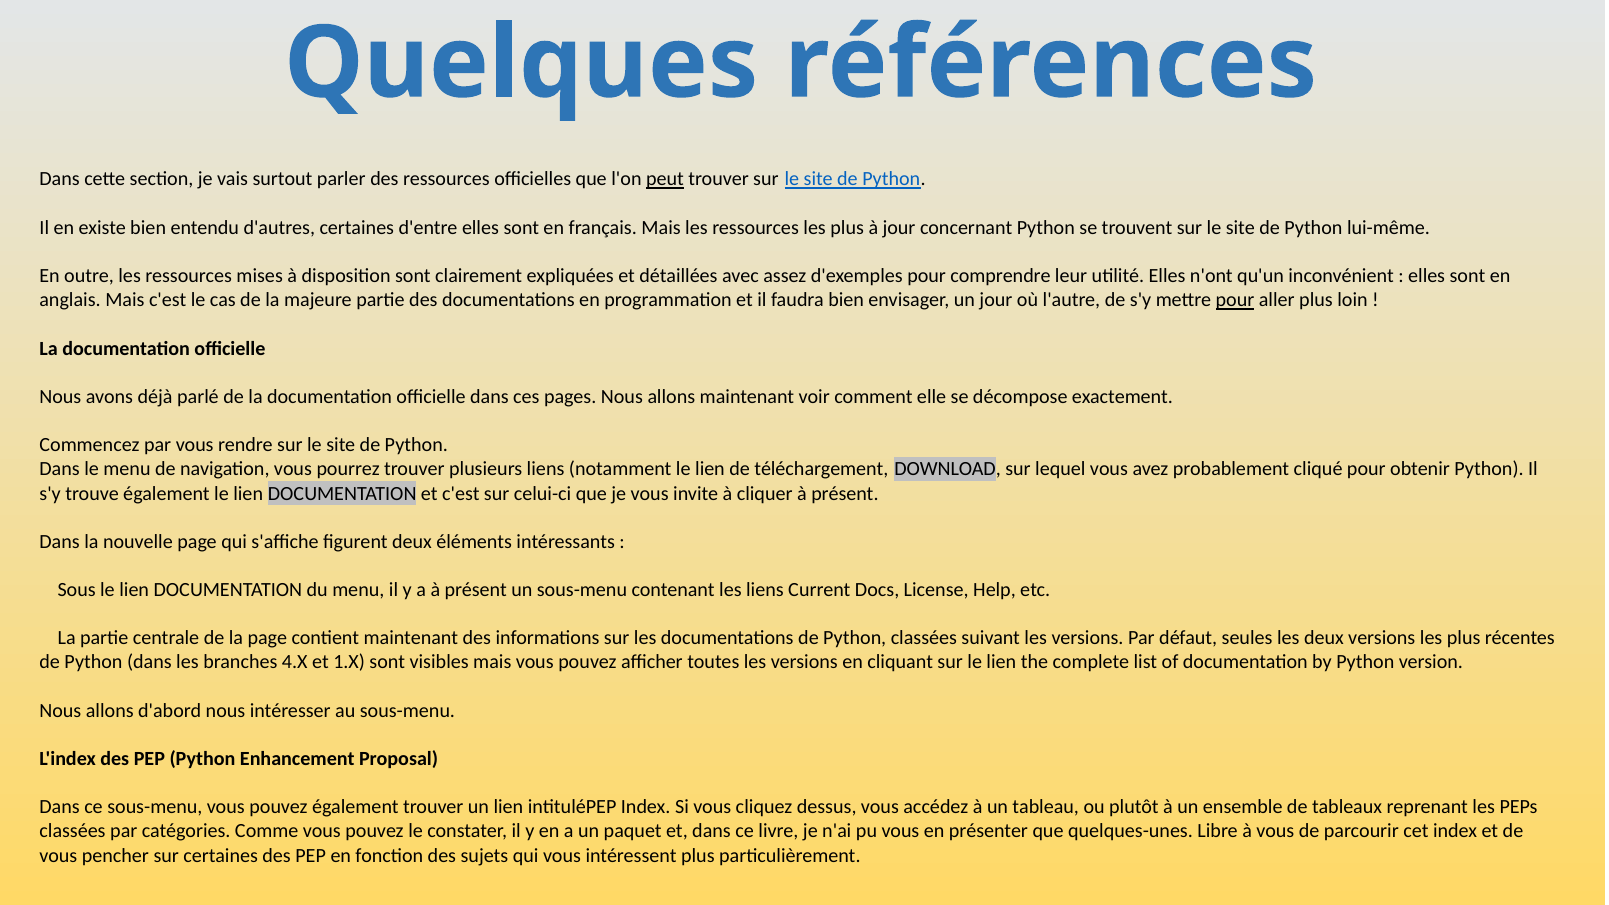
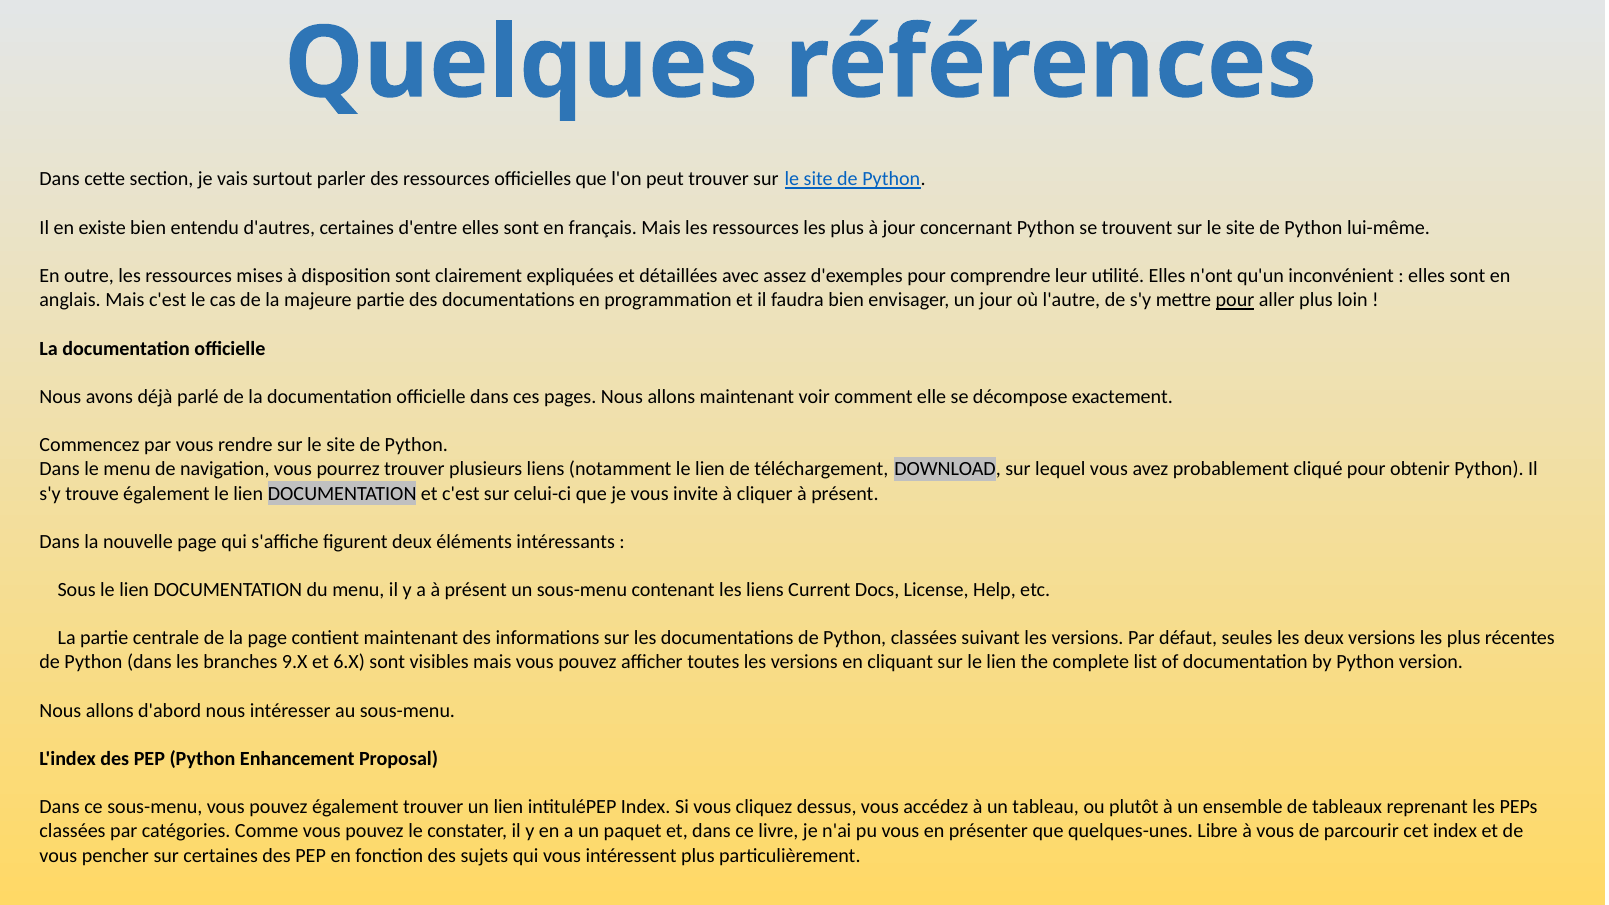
peut underline: present -> none
4.X: 4.X -> 9.X
1.X: 1.X -> 6.X
